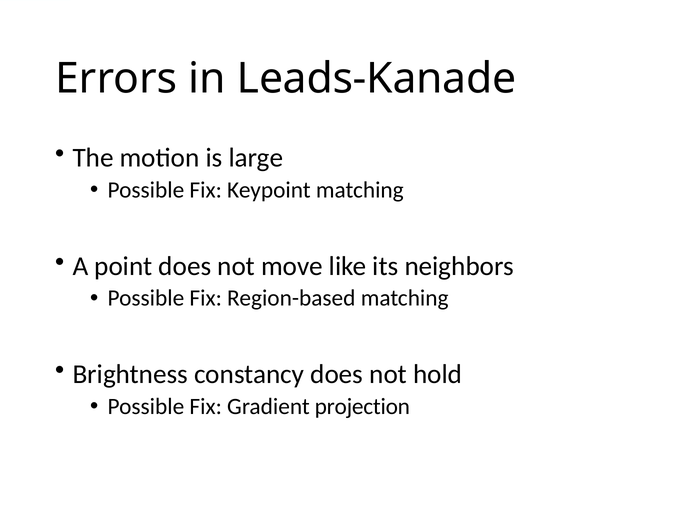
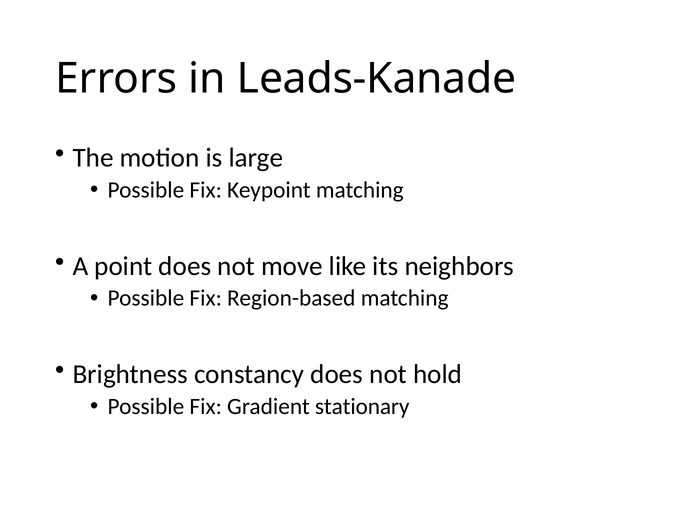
projection: projection -> stationary
